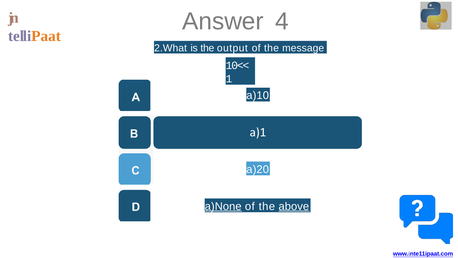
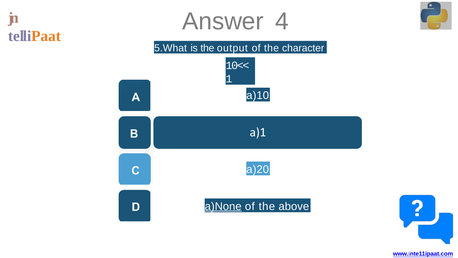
2.What: 2.What -> 5.What
message: message -> character
above underline: present -> none
